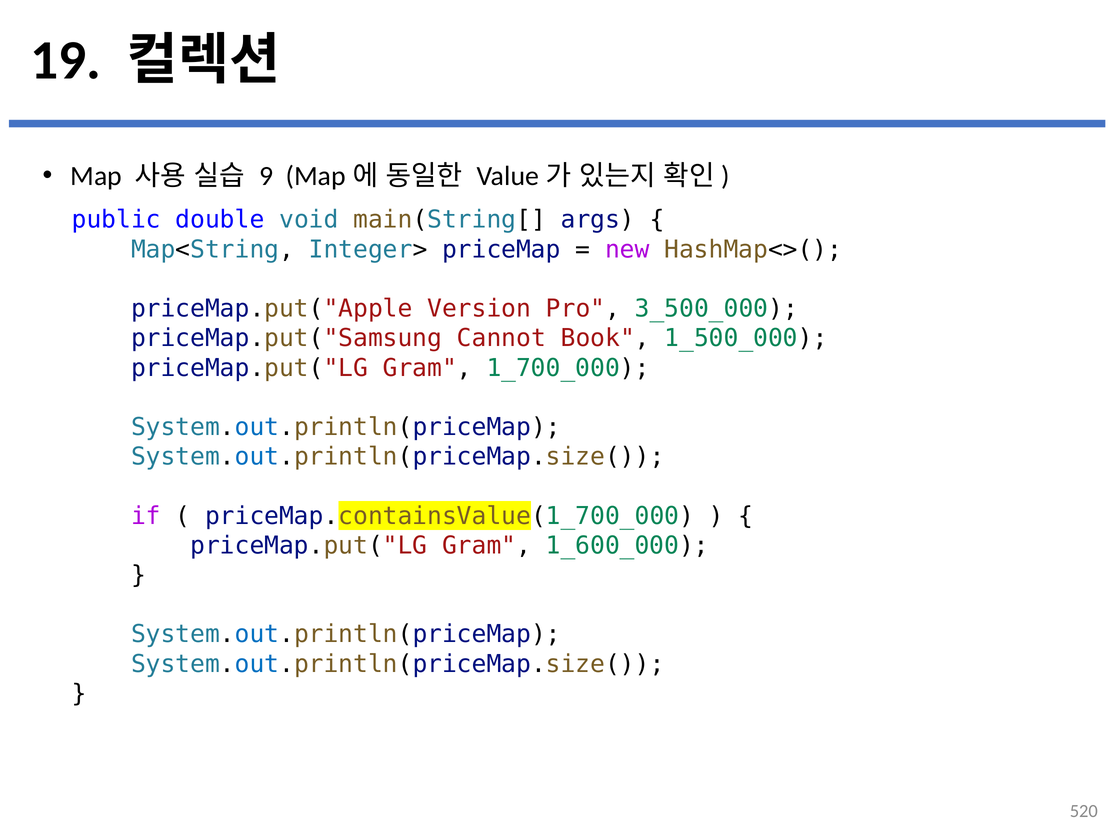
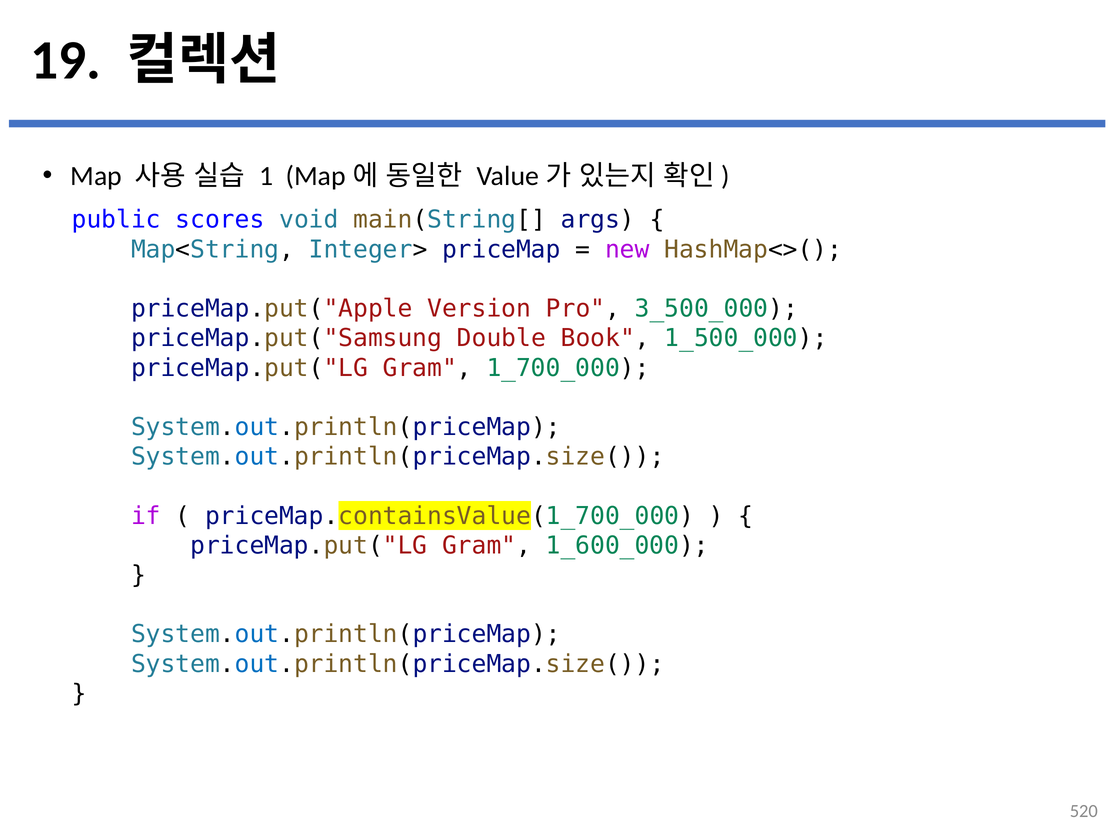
9: 9 -> 1
double: double -> scores
Cannot: Cannot -> Double
